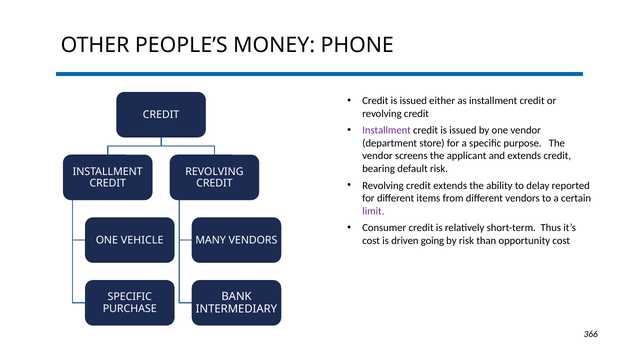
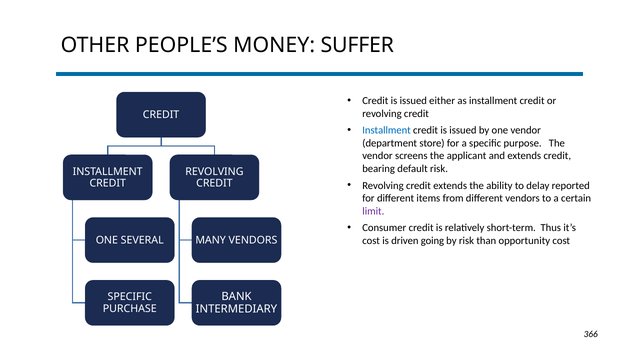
PHONE: PHONE -> SUFFER
Installment at (387, 130) colour: purple -> blue
VEHICLE: VEHICLE -> SEVERAL
